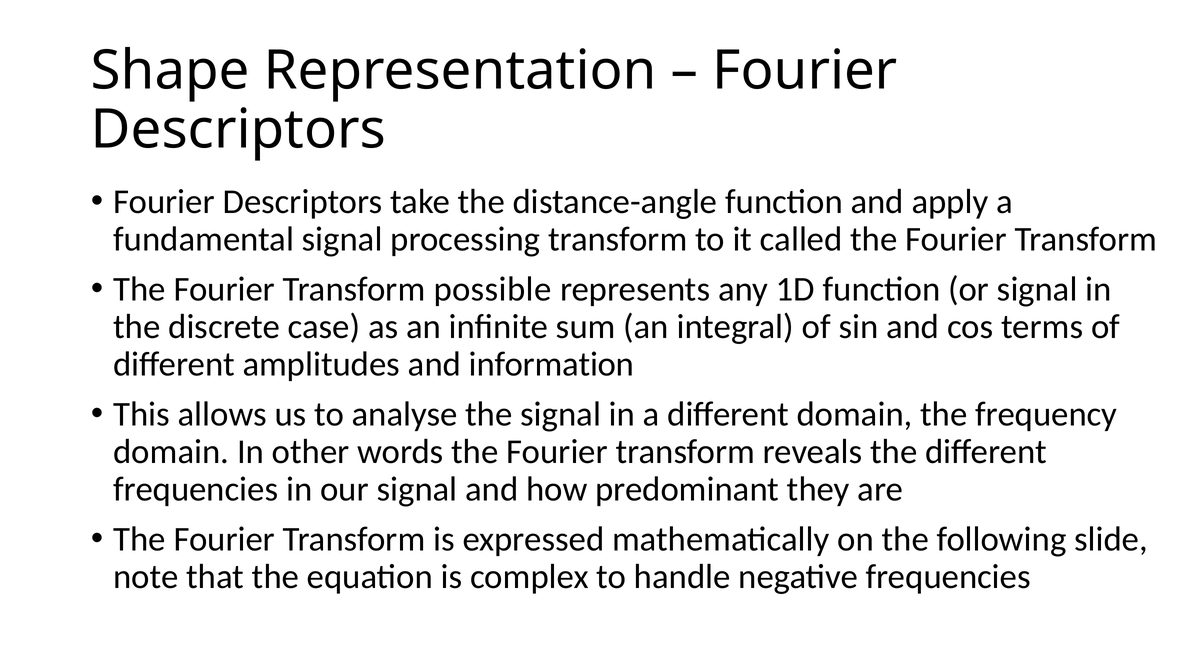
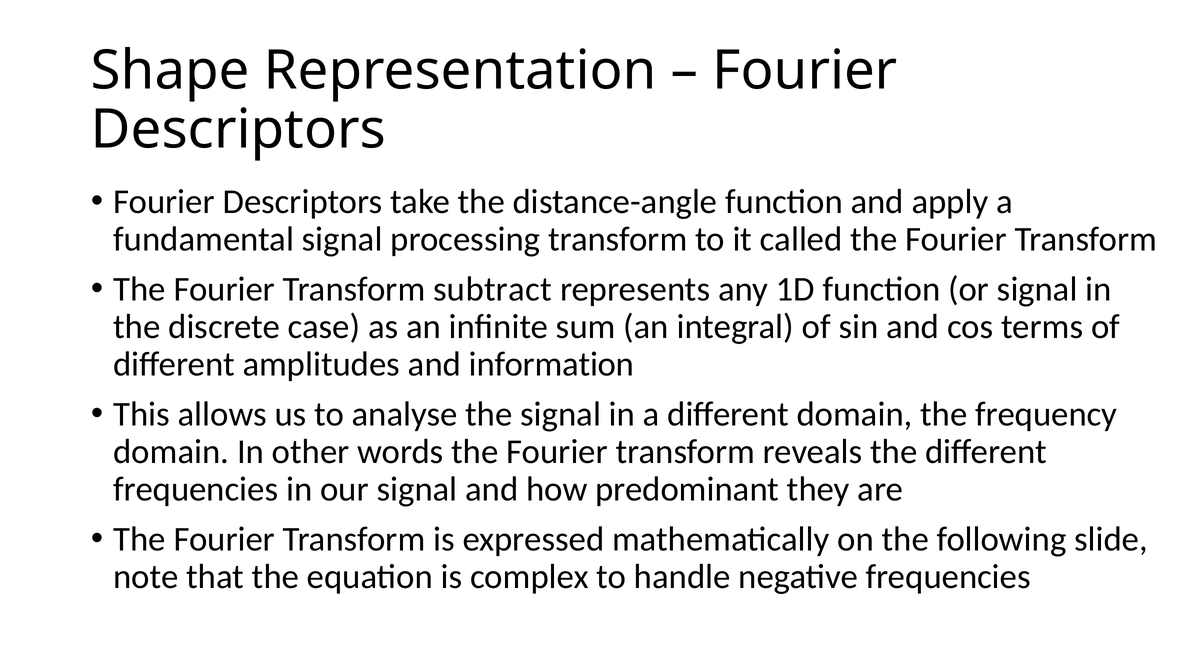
possible: possible -> subtract
